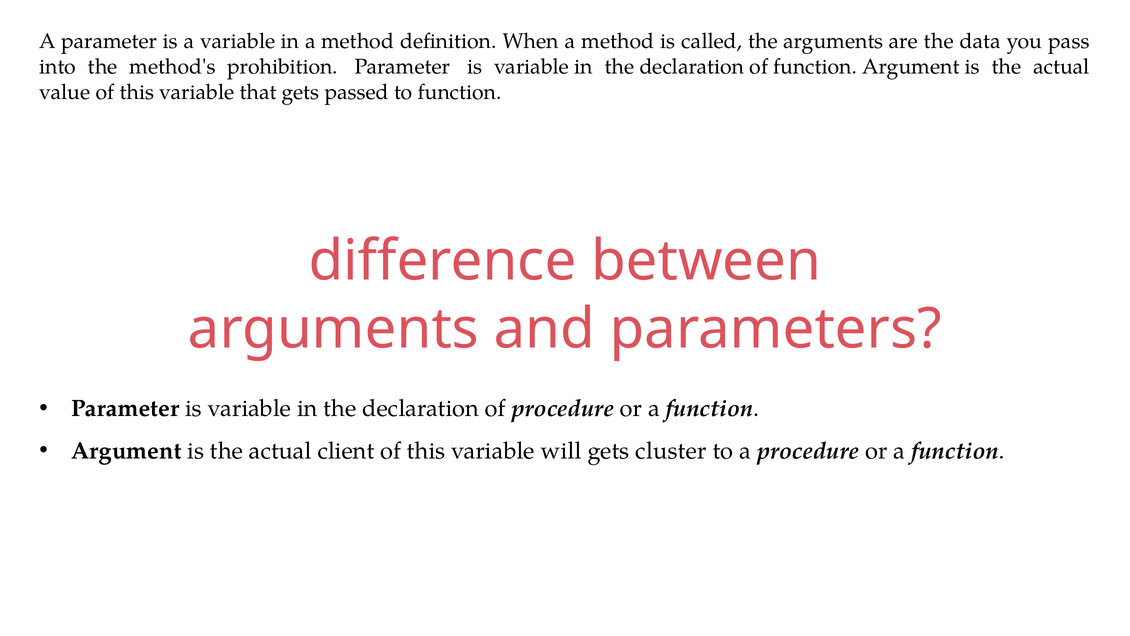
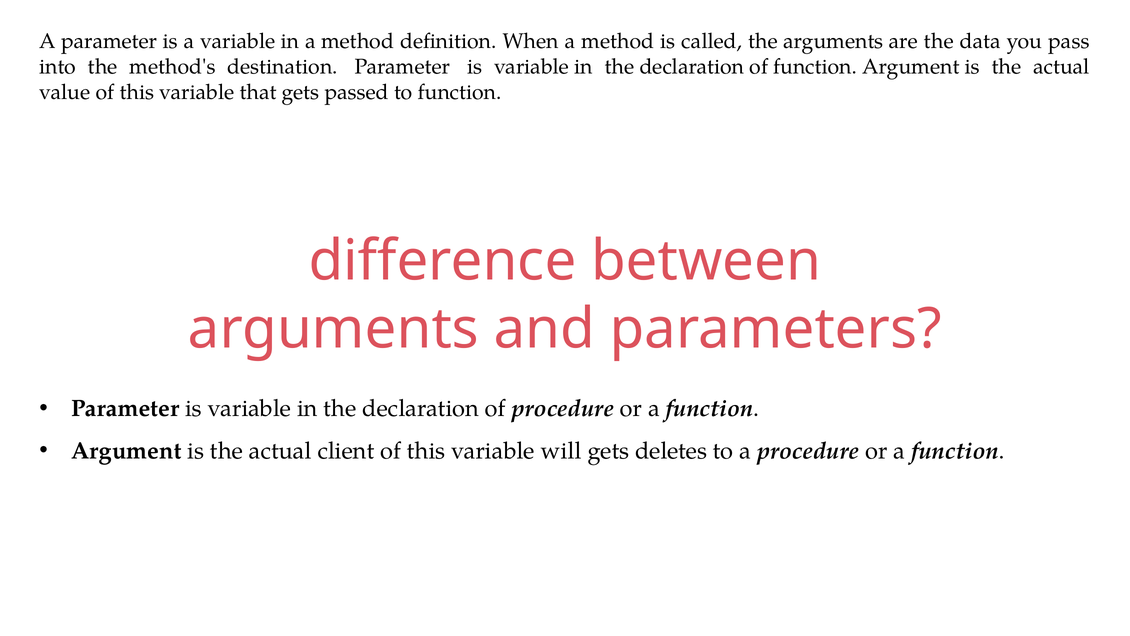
prohibition: prohibition -> destination
cluster: cluster -> deletes
